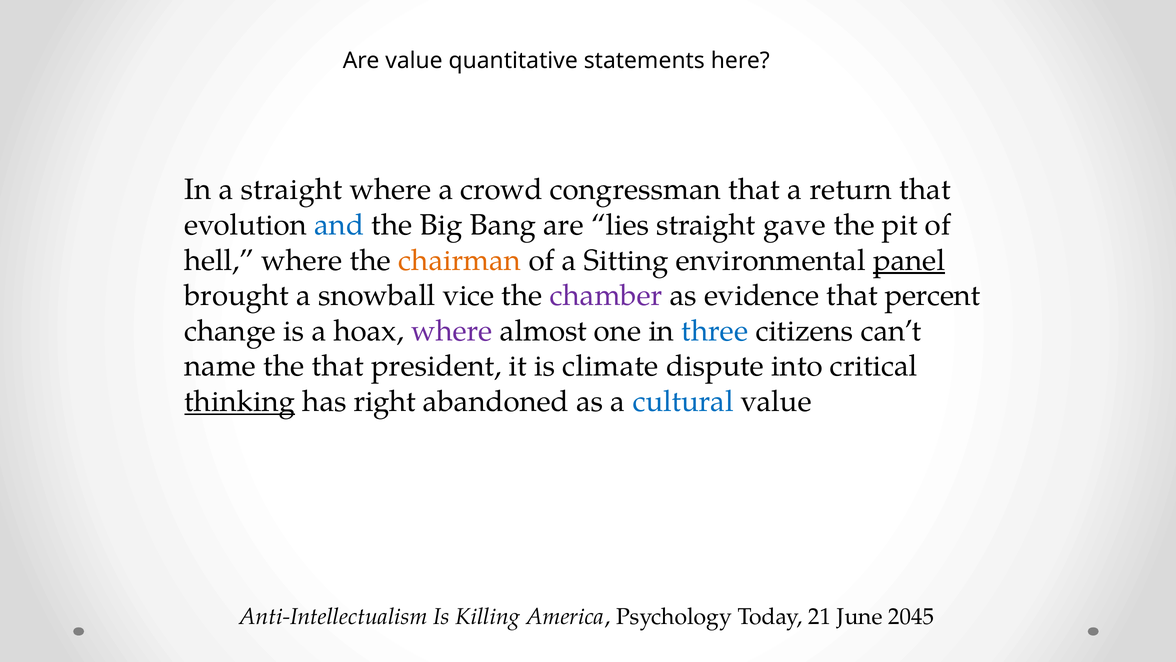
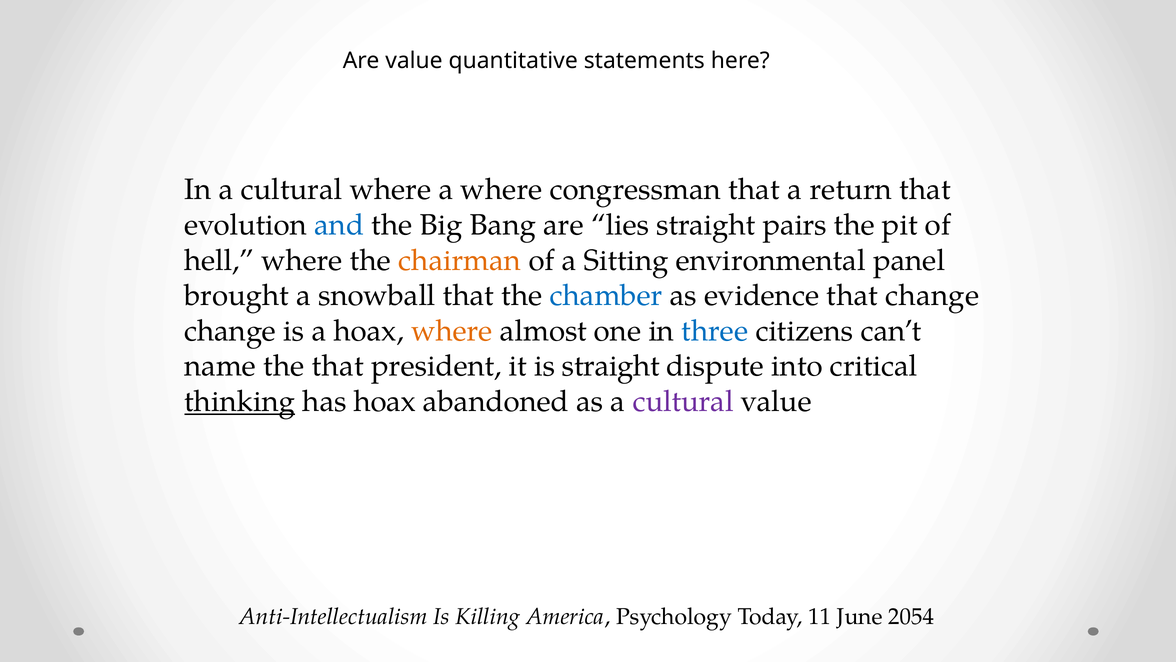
In a straight: straight -> cultural
a crowd: crowd -> where
gave: gave -> pairs
panel underline: present -> none
snowball vice: vice -> that
chamber colour: purple -> blue
that percent: percent -> change
where at (452, 331) colour: purple -> orange
is climate: climate -> straight
has right: right -> hoax
cultural at (683, 401) colour: blue -> purple
21: 21 -> 11
2045: 2045 -> 2054
